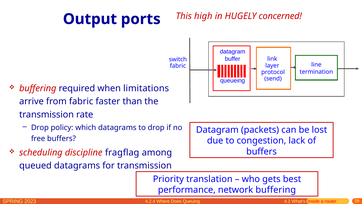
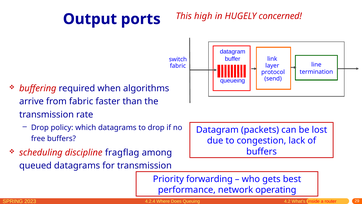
limitations: limitations -> algorithms
translation: translation -> forwarding
network buffering: buffering -> operating
